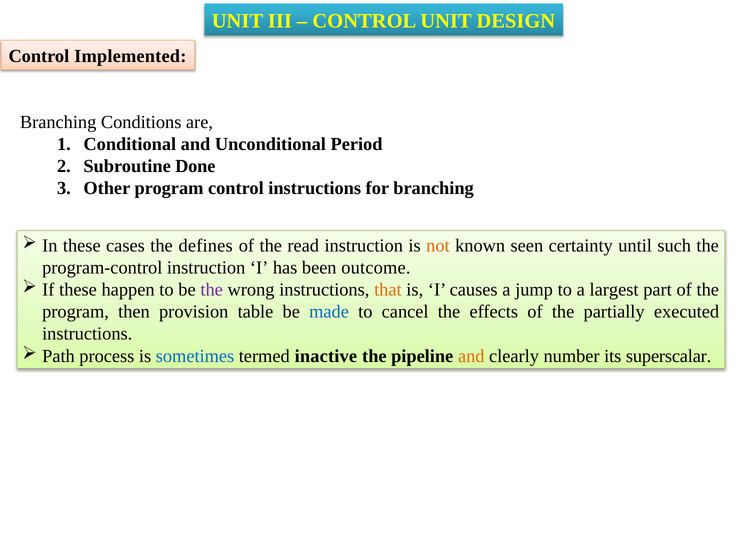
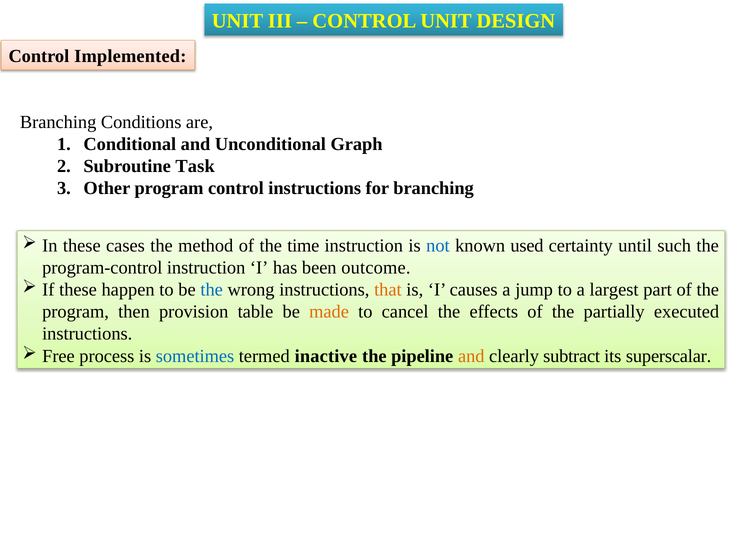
Period: Period -> Graph
Done: Done -> Task
defines: defines -> method
read: read -> time
not colour: orange -> blue
seen: seen -> used
the at (212, 290) colour: purple -> blue
made colour: blue -> orange
Path: Path -> Free
number: number -> subtract
